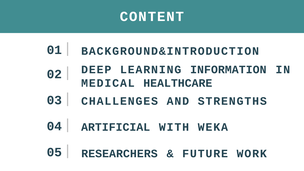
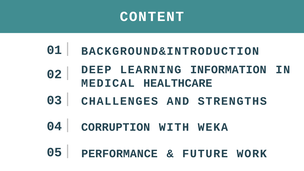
ARTIFICIAL: ARTIFICIAL -> CORRUPTION
RESEARCHERS: RESEARCHERS -> PERFORMANCE
